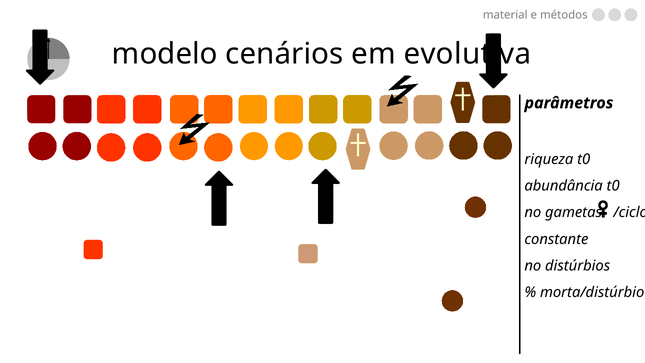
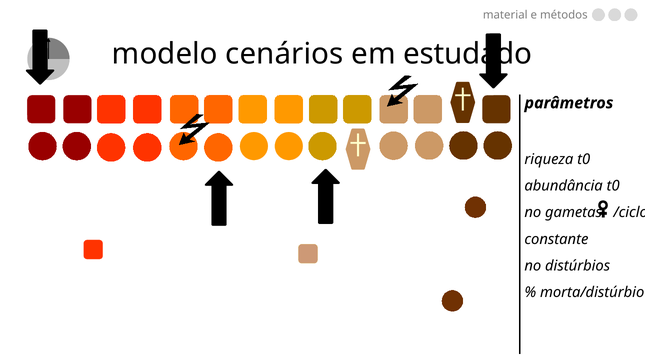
evolutiva: evolutiva -> estudado
